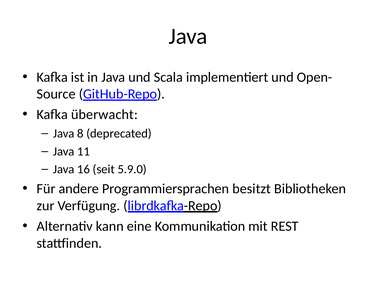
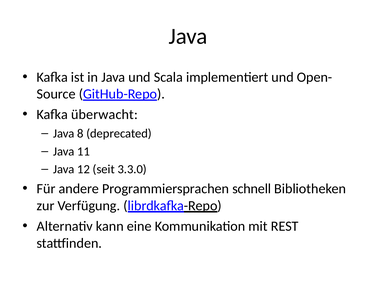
16: 16 -> 12
5.9.0: 5.9.0 -> 3.3.0
besitzt: besitzt -> schnell
